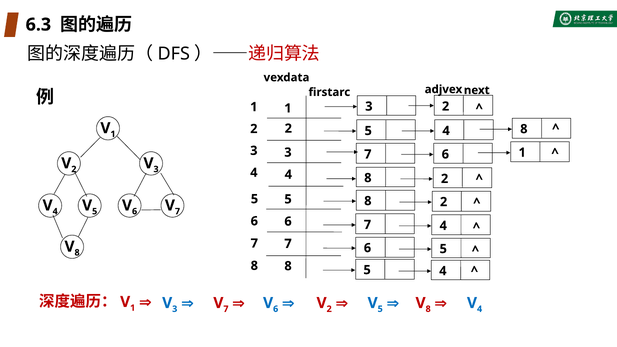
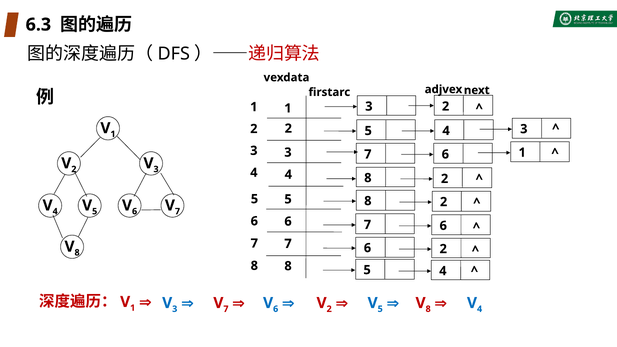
4 8: 8 -> 3
7 4: 4 -> 6
6 5: 5 -> 2
